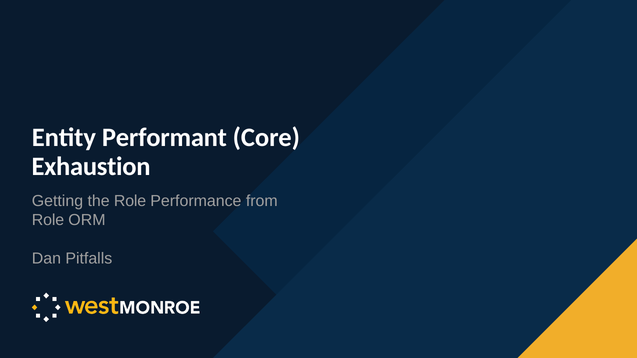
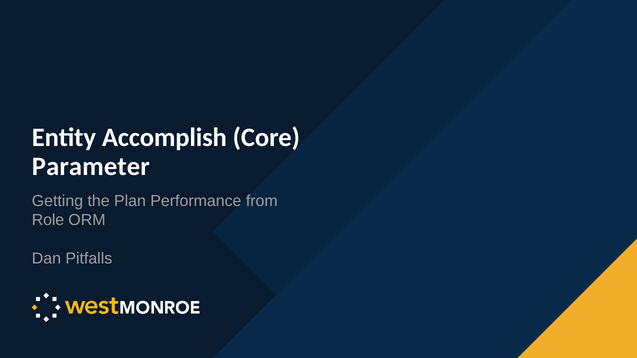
Performant: Performant -> Accomplish
Exhaustion: Exhaustion -> Parameter
the Role: Role -> Plan
